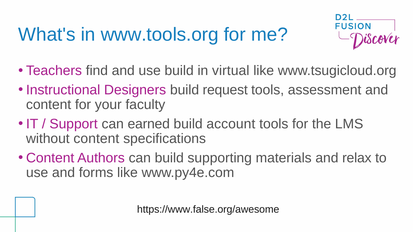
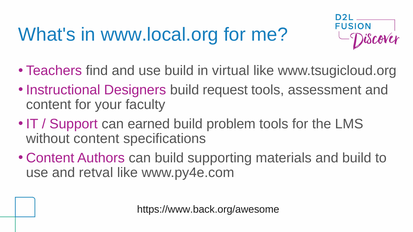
www.tools.org: www.tools.org -> www.local.org
account: account -> problem
and relax: relax -> build
forms: forms -> retval
https://www.false.org/awesome: https://www.false.org/awesome -> https://www.back.org/awesome
